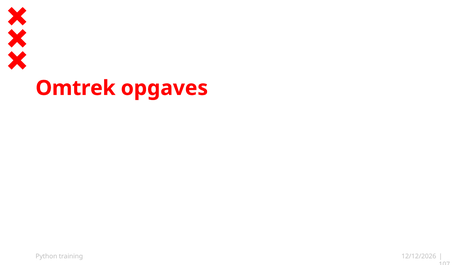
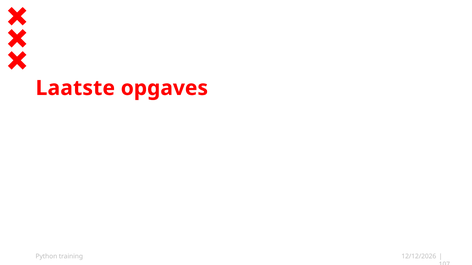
Omtrek: Omtrek -> Laatste
